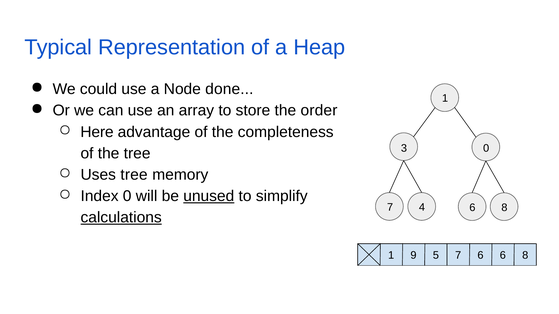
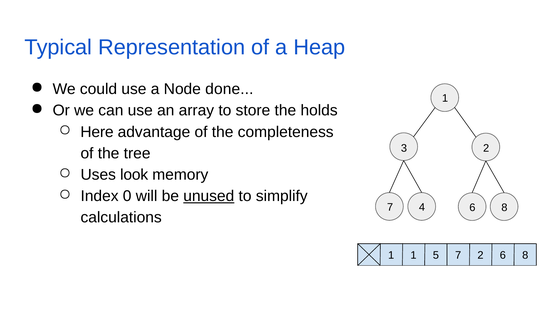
order: order -> holds
3 0: 0 -> 2
Uses tree: tree -> look
calculations underline: present -> none
1 9: 9 -> 1
7 6: 6 -> 2
